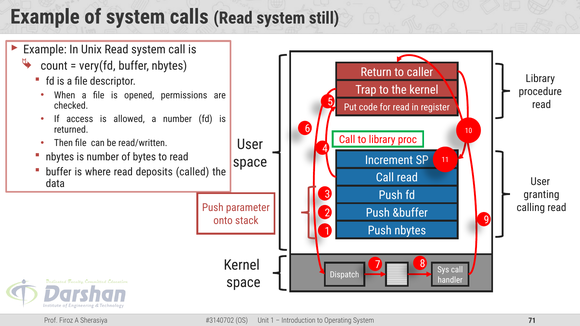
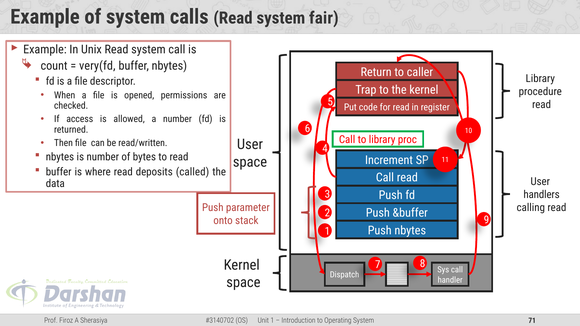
still: still -> fair
granting: granting -> handlers
